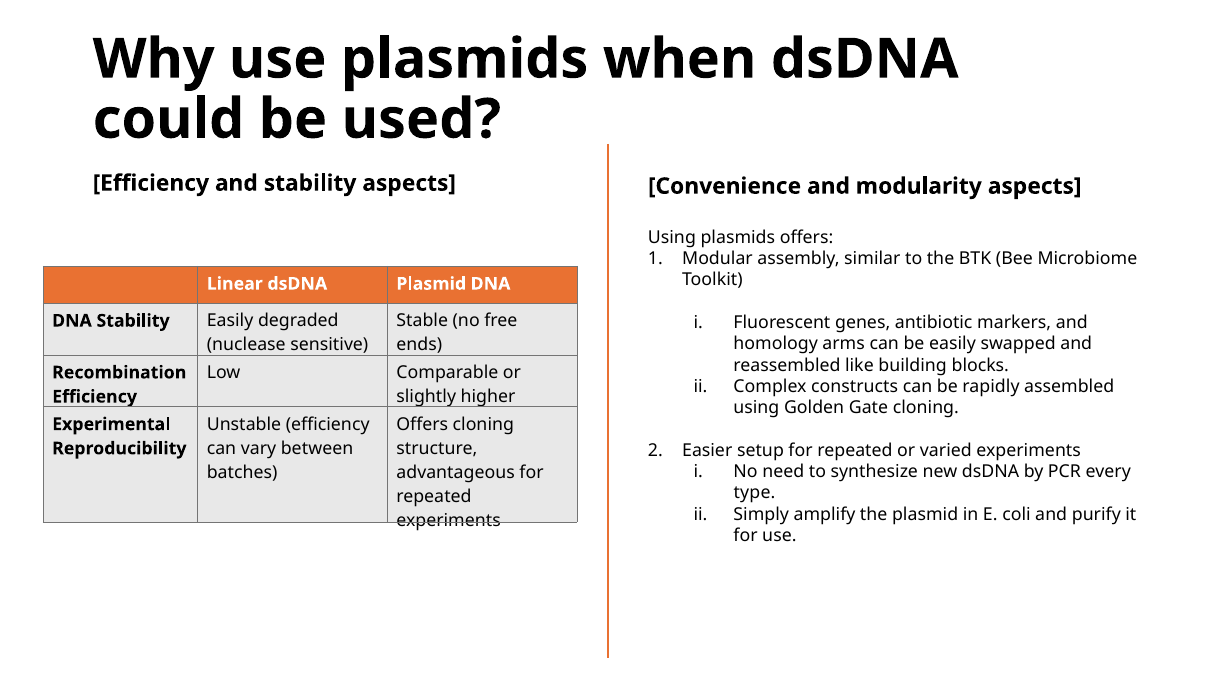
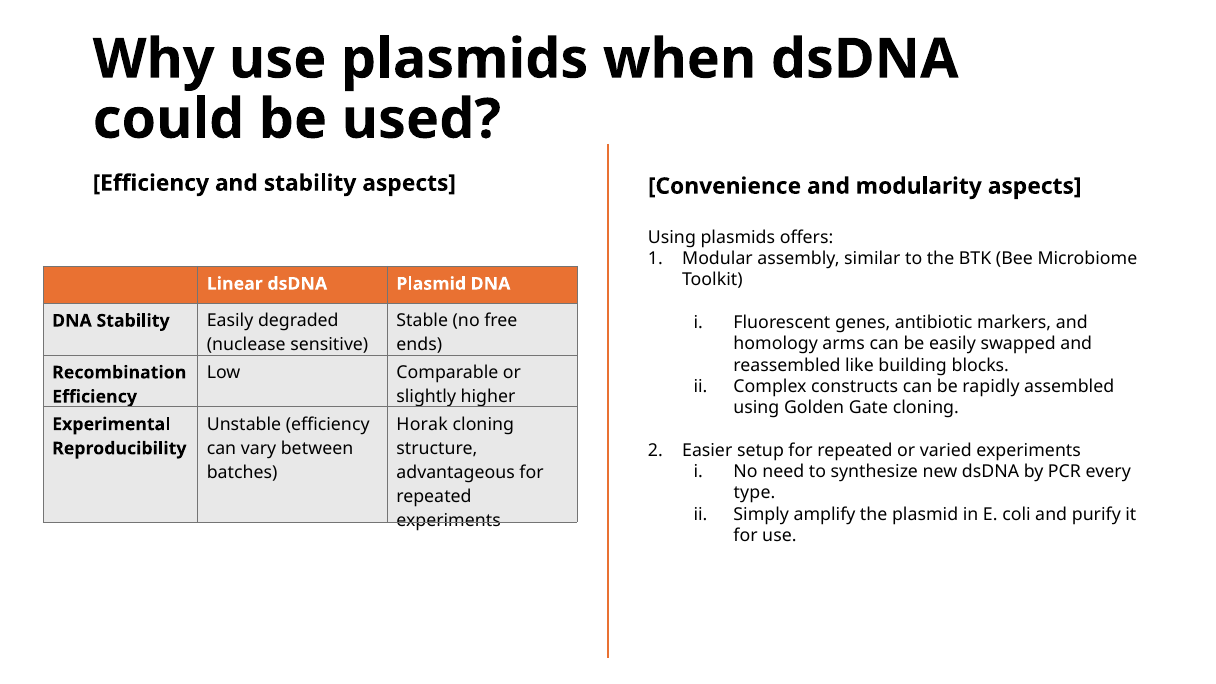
Offers at (422, 424): Offers -> Horak
